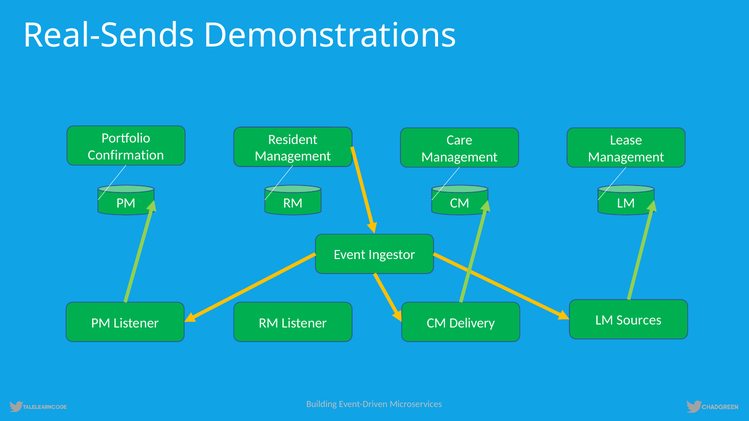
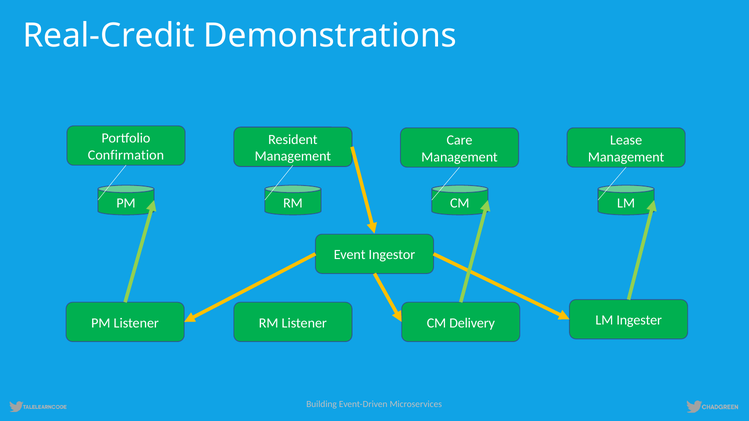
Real-Sends: Real-Sends -> Real-Credit
Sources: Sources -> Ingester
